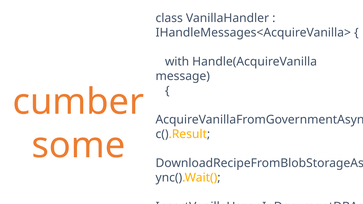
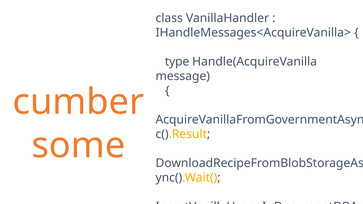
with: with -> type
